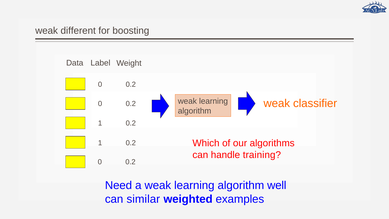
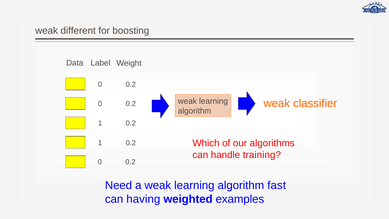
well: well -> fast
similar: similar -> having
